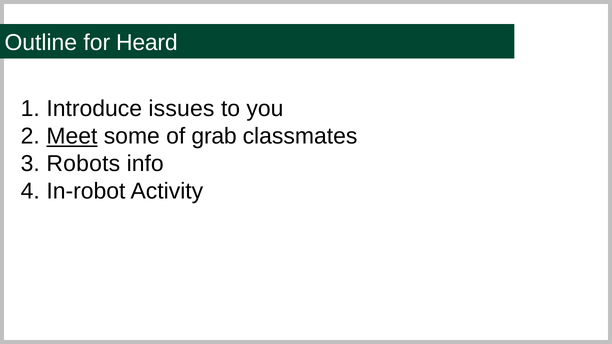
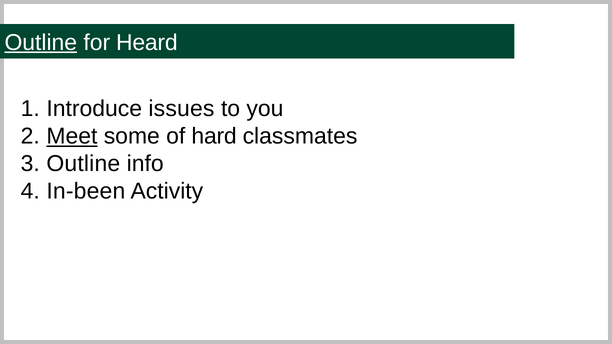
Outline at (41, 43) underline: none -> present
grab: grab -> hard
Robots at (83, 164): Robots -> Outline
In-robot: In-robot -> In-been
